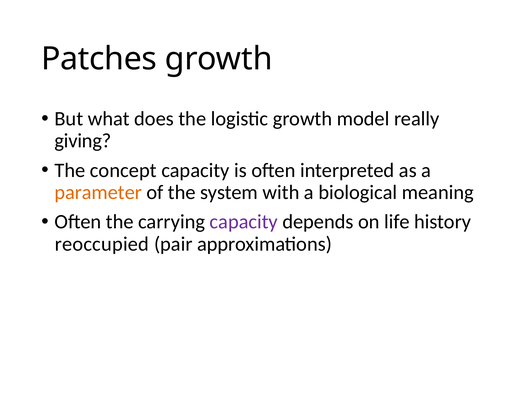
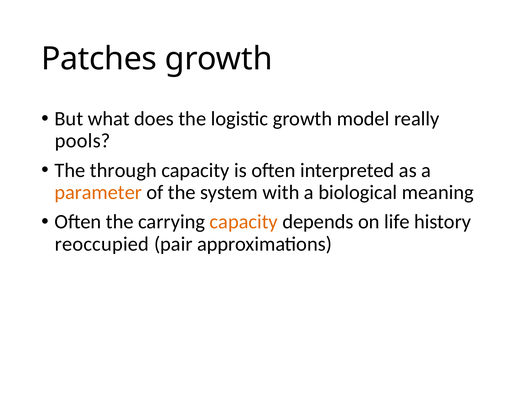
giving: giving -> pools
concept: concept -> through
capacity at (244, 222) colour: purple -> orange
